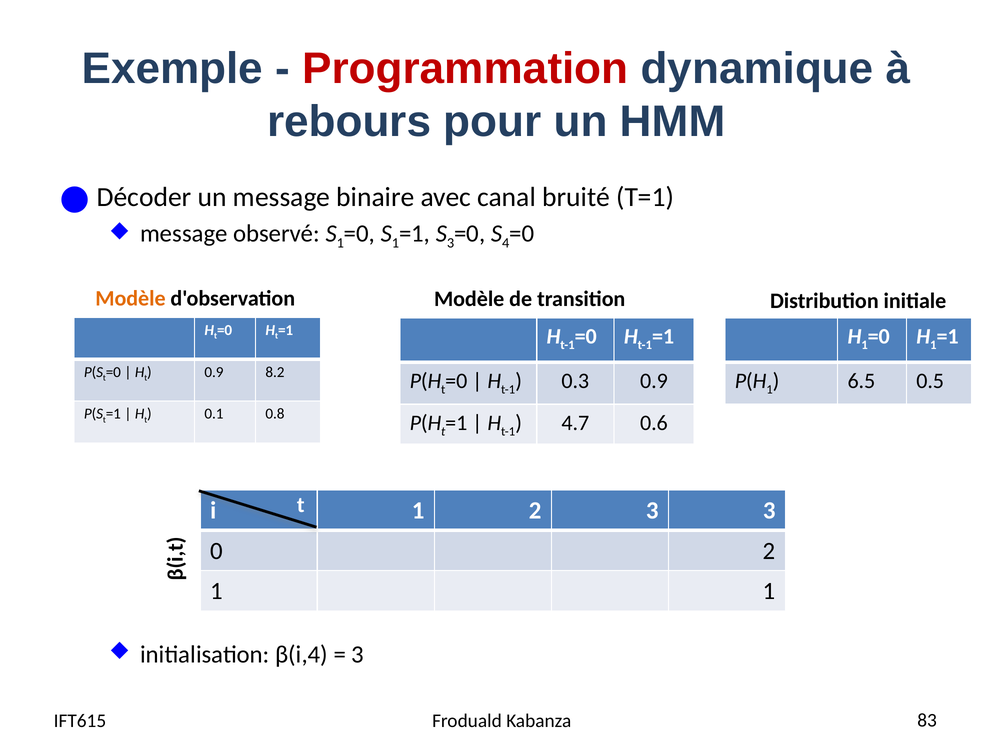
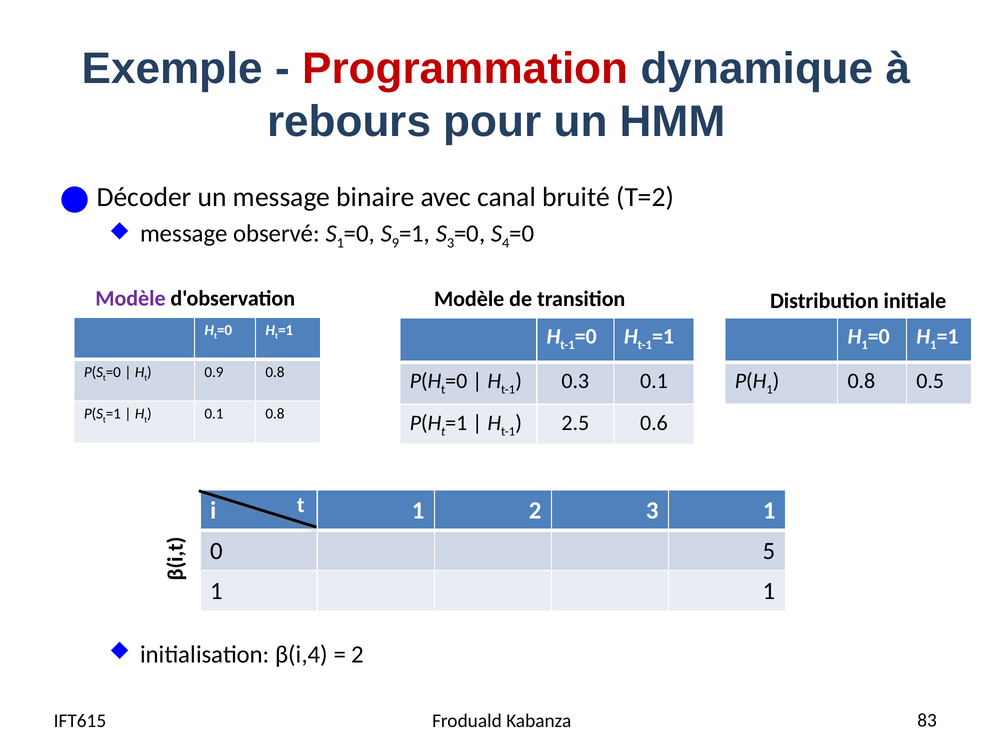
T=1: T=1 -> T=2
1 at (395, 243): 1 -> 9
Modèle at (130, 298) colour: orange -> purple
0.9 8.2: 8.2 -> 0.8
0.3 0.9: 0.9 -> 0.1
6.5 at (861, 381): 6.5 -> 0.8
4.7: 4.7 -> 2.5
3 3: 3 -> 1
0 2: 2 -> 5
3 at (358, 655): 3 -> 2
